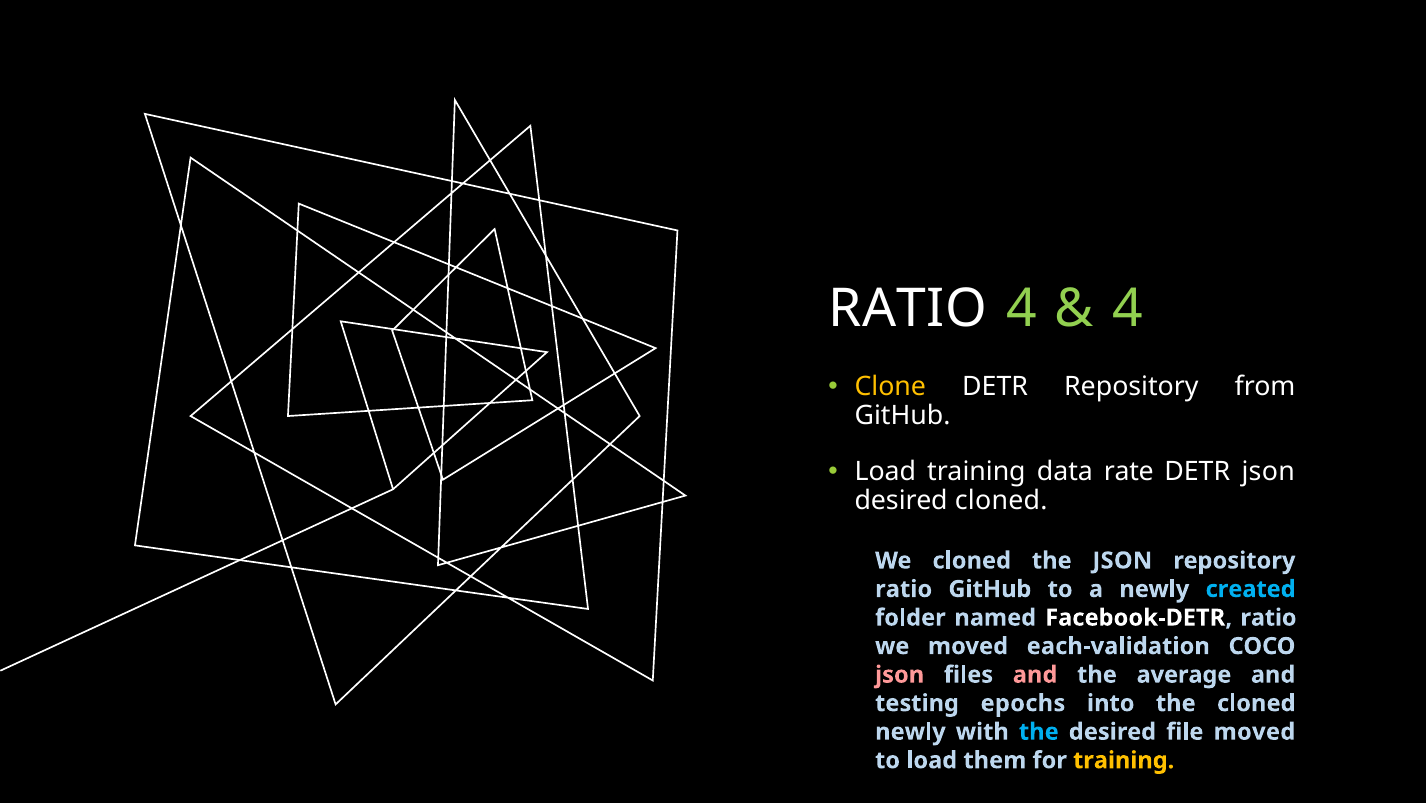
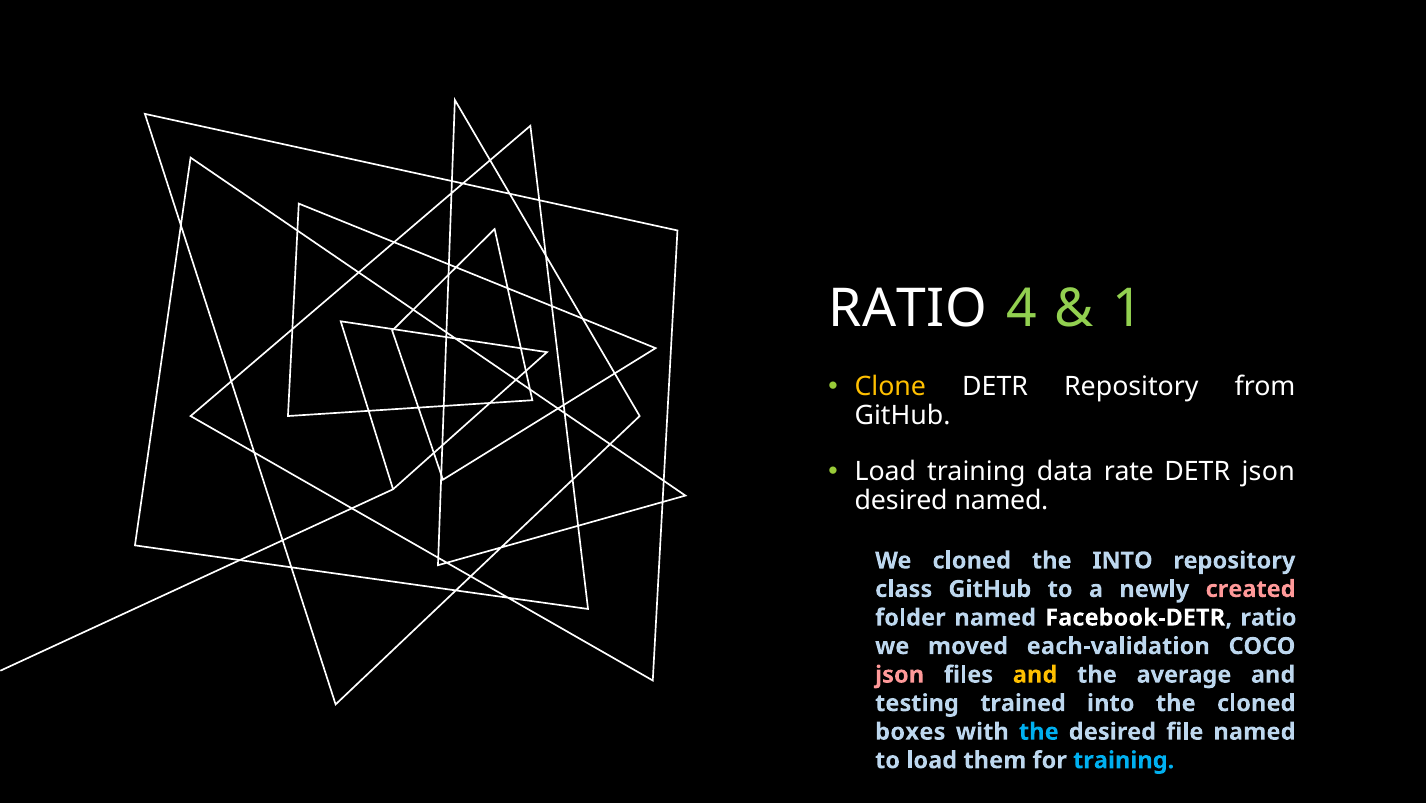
4 at (1128, 309): 4 -> 1
desired cloned: cloned -> named
the JSON: JSON -> INTO
ratio at (904, 589): ratio -> class
created colour: light blue -> pink
and at (1035, 674) colour: pink -> yellow
epochs: epochs -> trained
newly at (910, 731): newly -> boxes
file moved: moved -> named
training at (1124, 760) colour: yellow -> light blue
